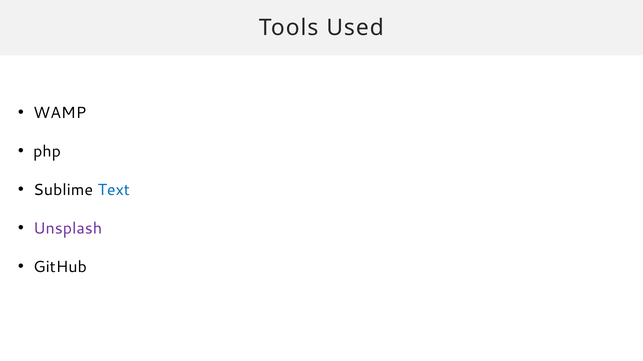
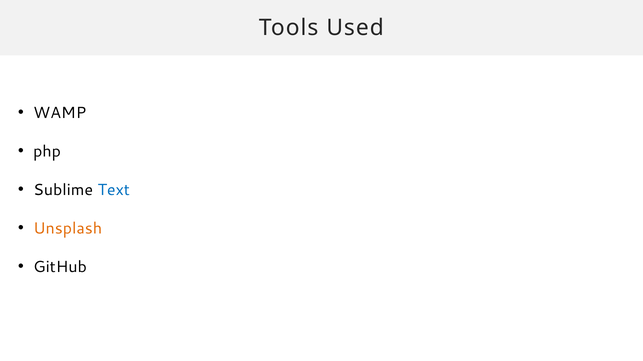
Unsplash colour: purple -> orange
